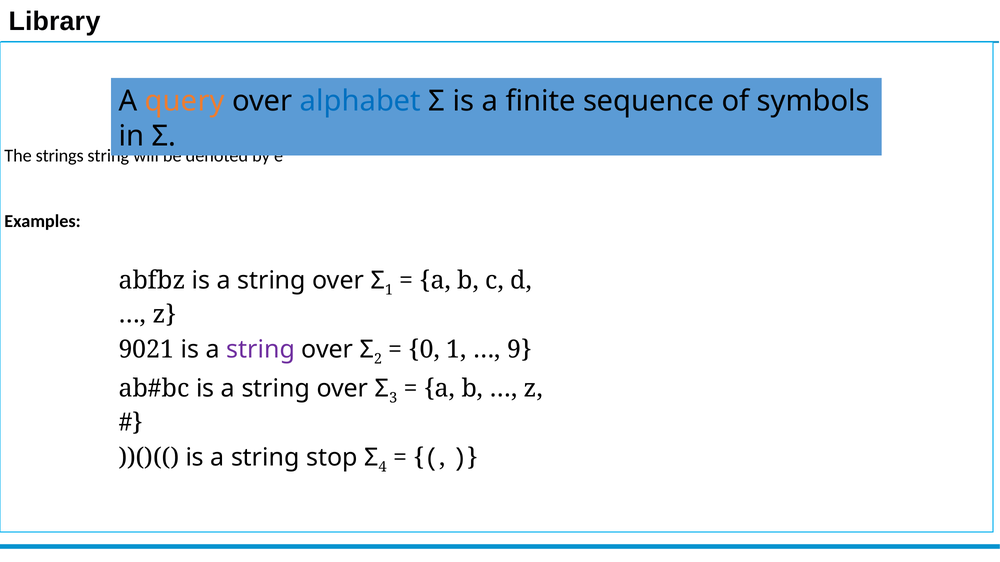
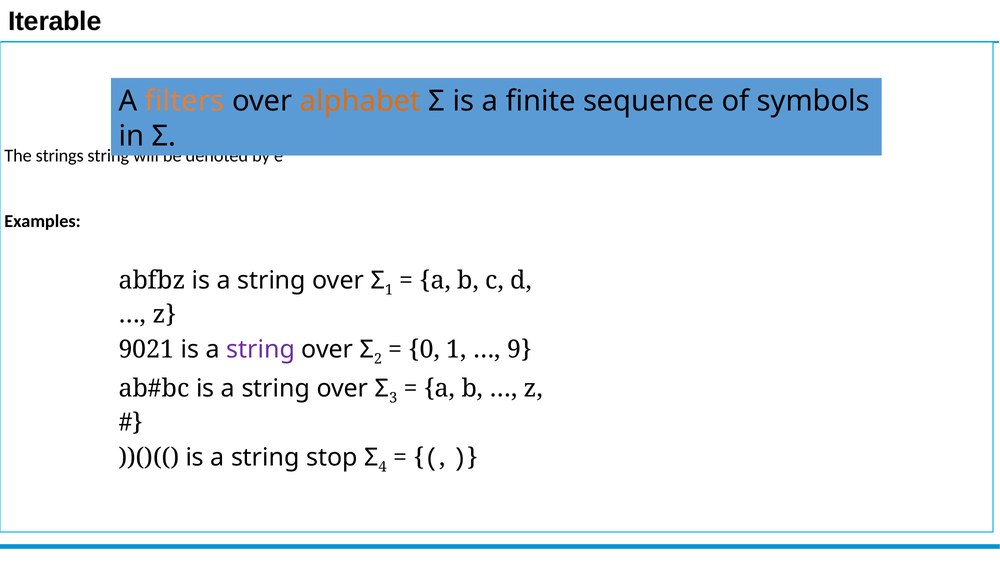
Library: Library -> Iterable
query: query -> filters
alphabet colour: blue -> orange
